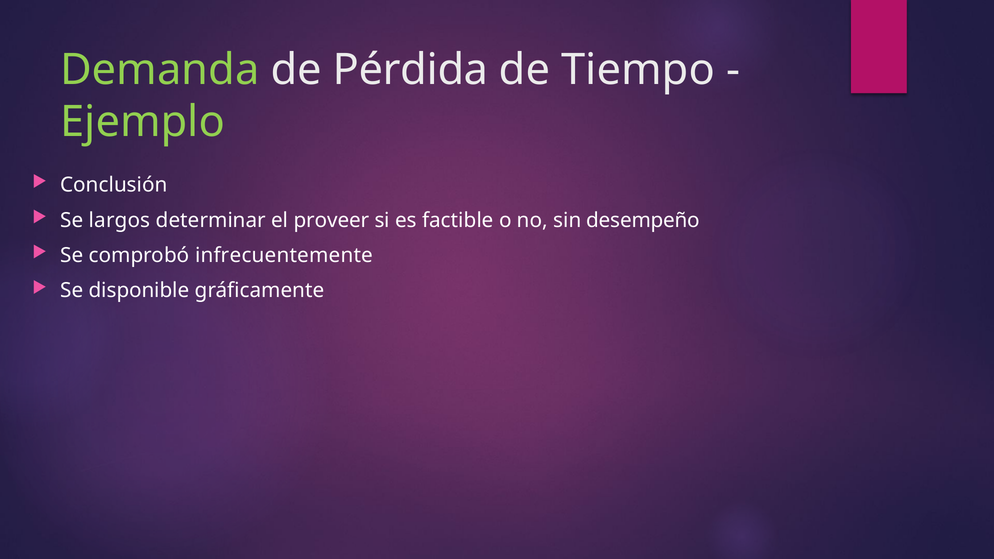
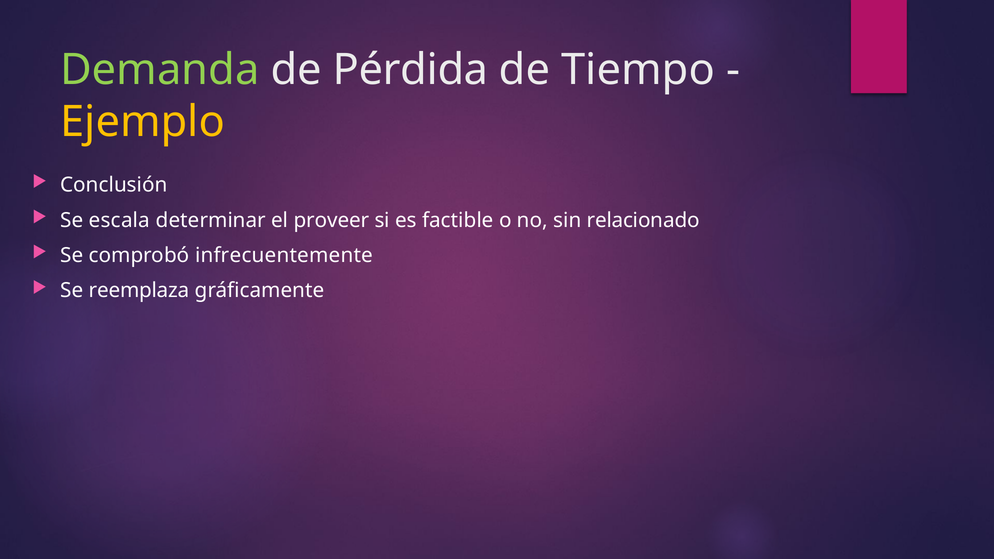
Ejemplo colour: light green -> yellow
largos: largos -> escala
desempeño: desempeño -> relacionado
disponible: disponible -> reemplaza
